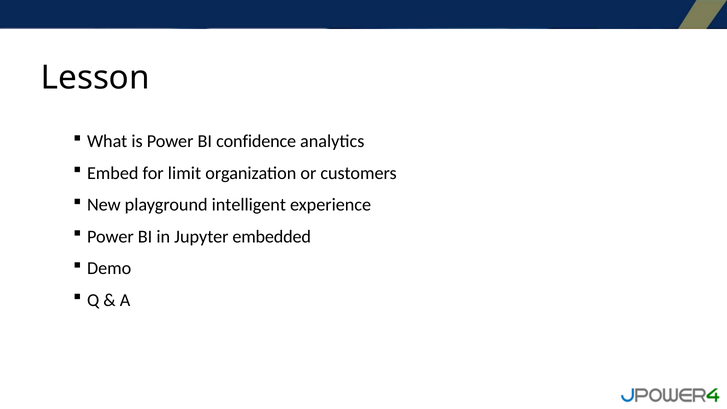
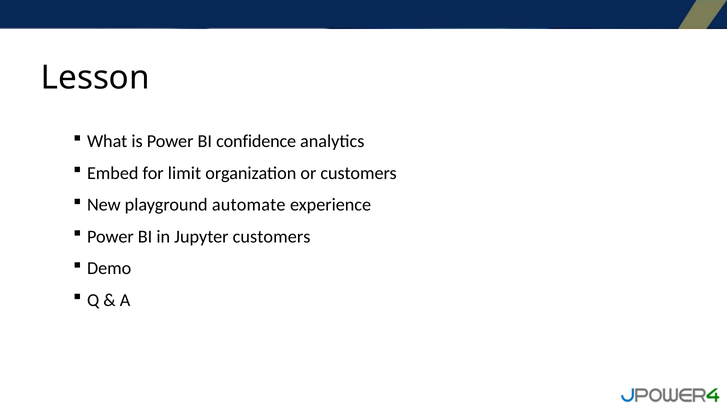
intelligent: intelligent -> automate
Jupyter embedded: embedded -> customers
